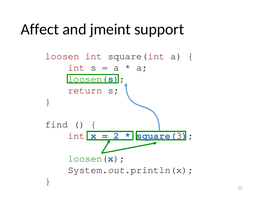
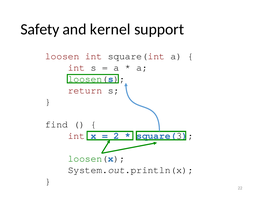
Affect: Affect -> Safety
jmeint: jmeint -> kernel
